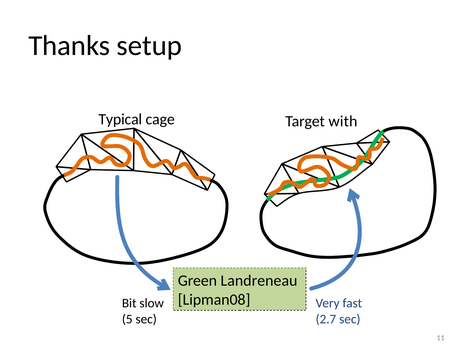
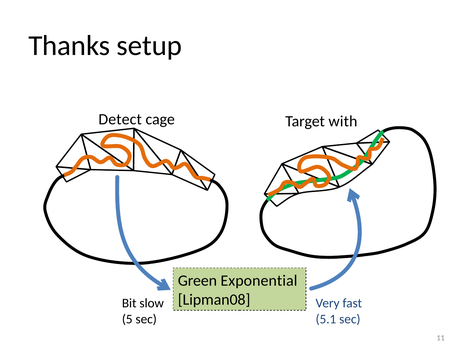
Typical: Typical -> Detect
Landreneau: Landreneau -> Exponential
2.7: 2.7 -> 5.1
